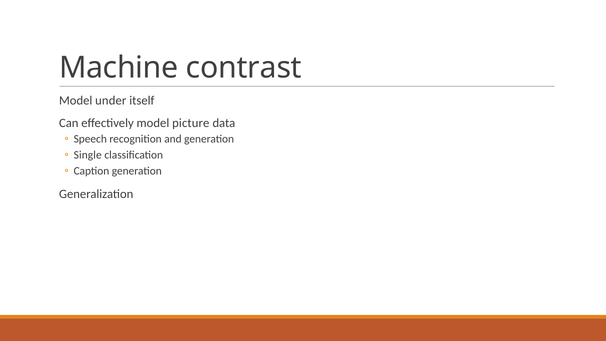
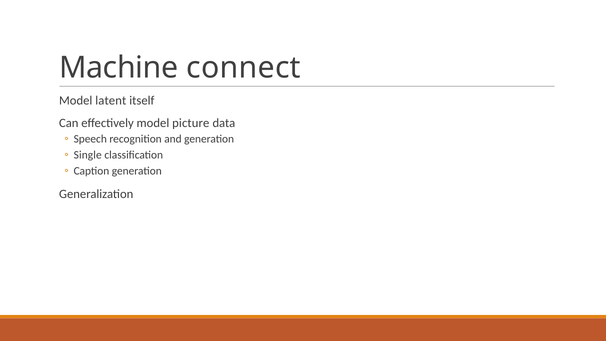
contrast: contrast -> connect
under: under -> latent
